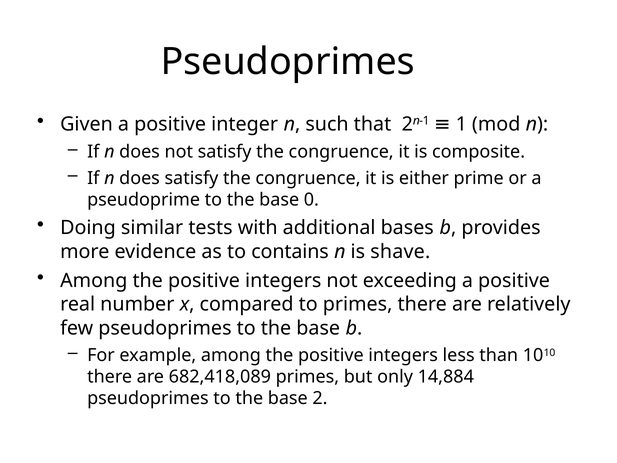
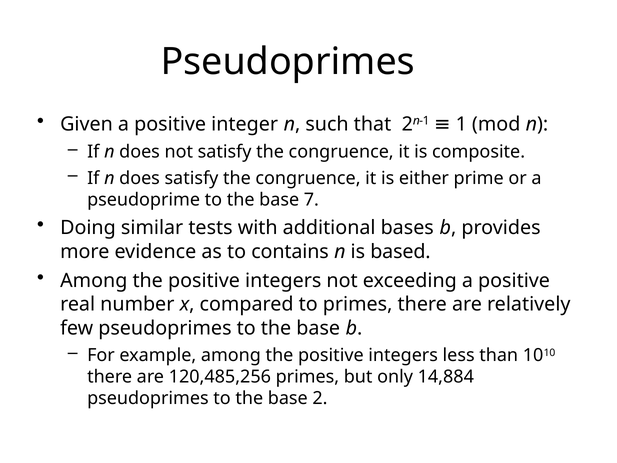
0: 0 -> 7
shave: shave -> based
682,418,089: 682,418,089 -> 120,485,256
